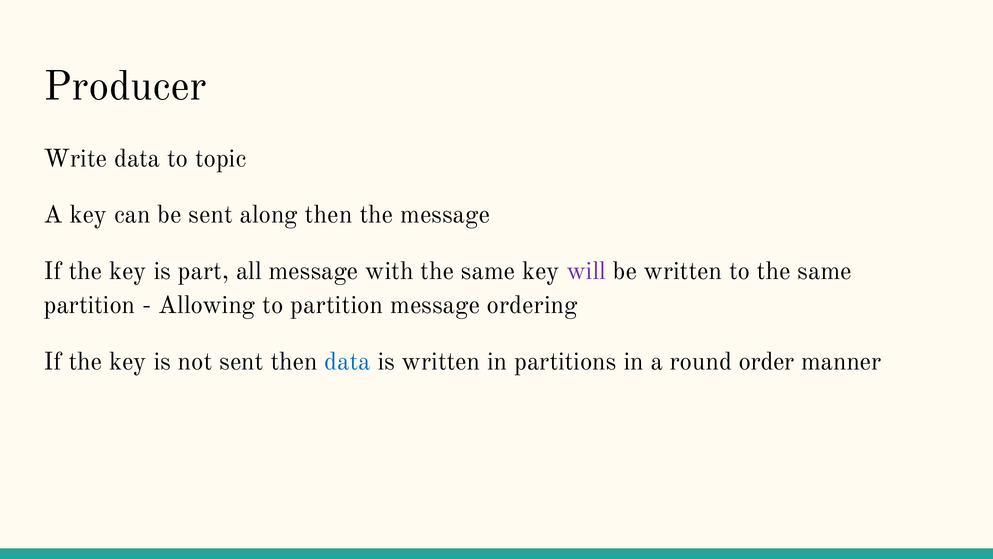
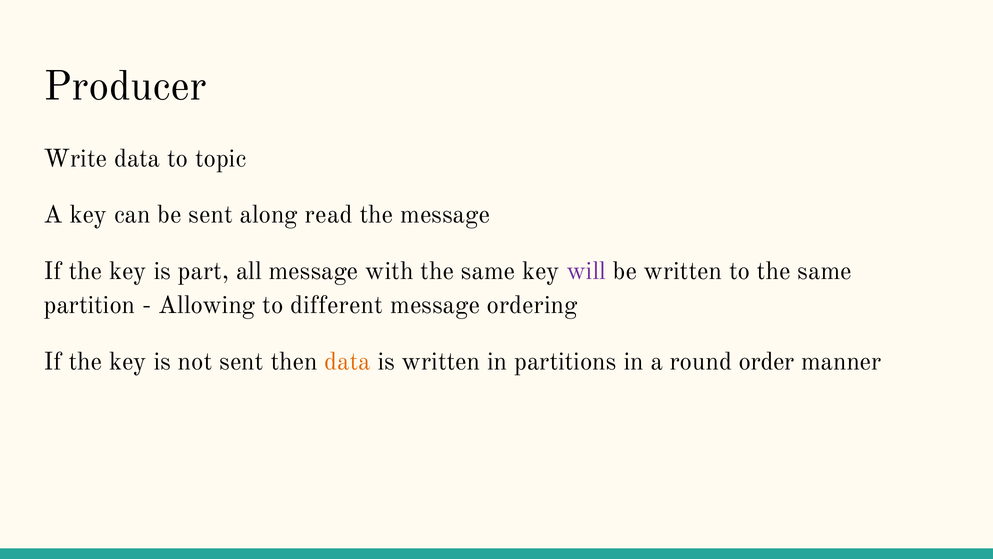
along then: then -> read
to partition: partition -> different
data at (348, 361) colour: blue -> orange
